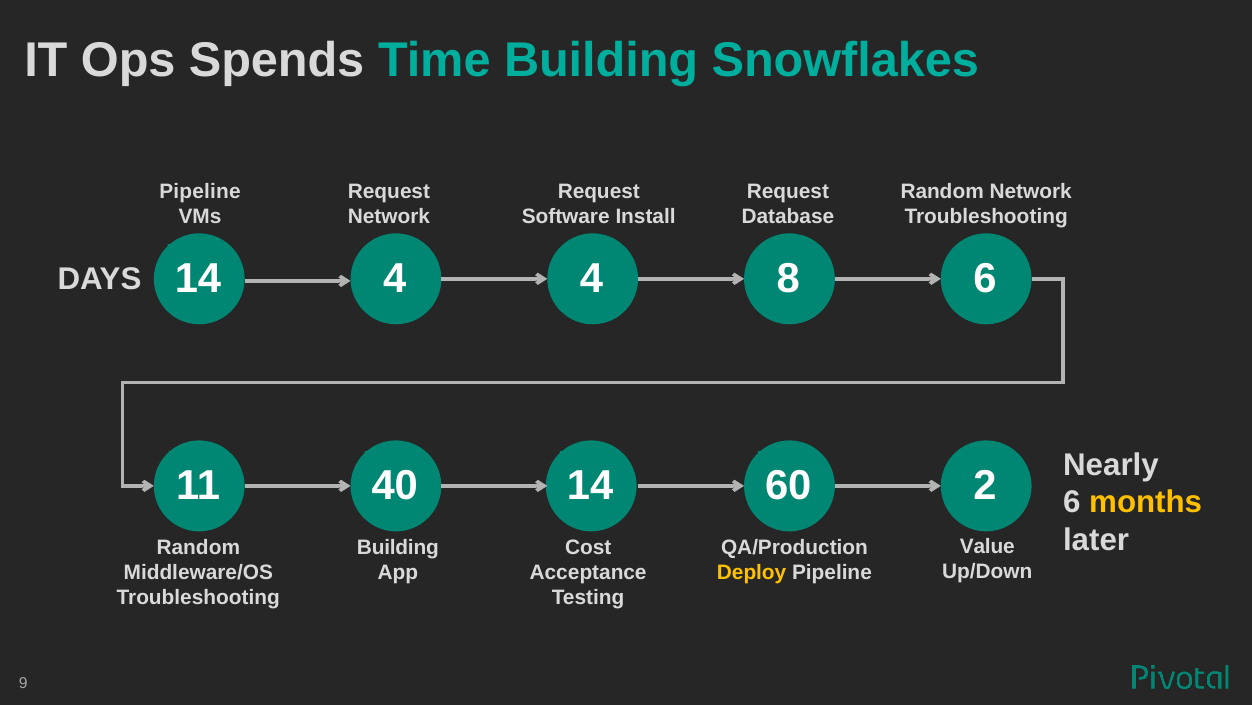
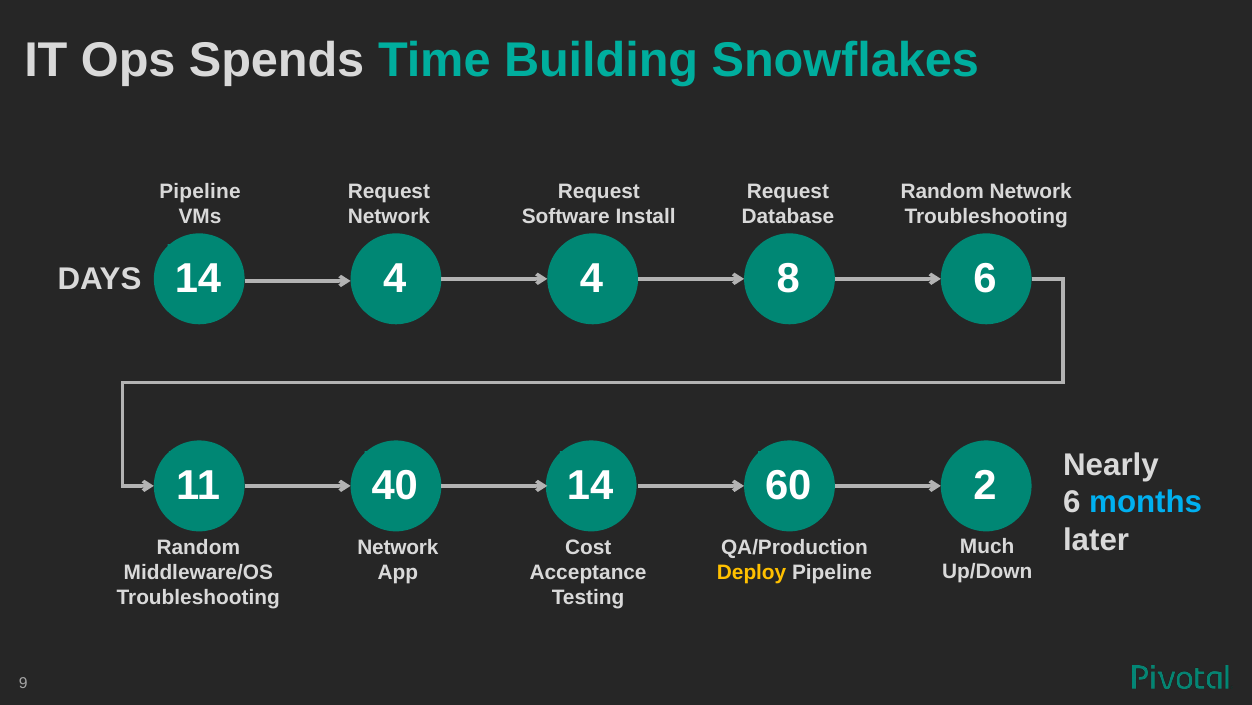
months colour: yellow -> light blue
Value: Value -> Much
Building at (398, 547): Building -> Network
